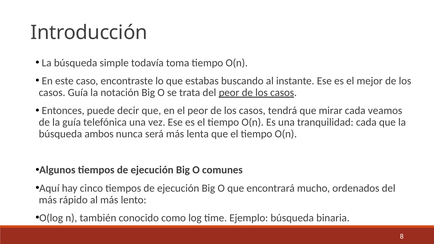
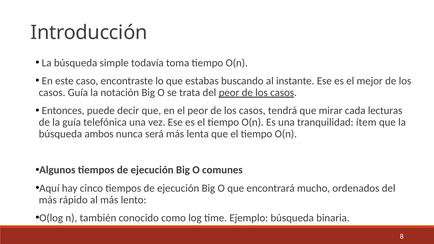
veamos: veamos -> lecturas
tranquilidad cada: cada -> ítem
